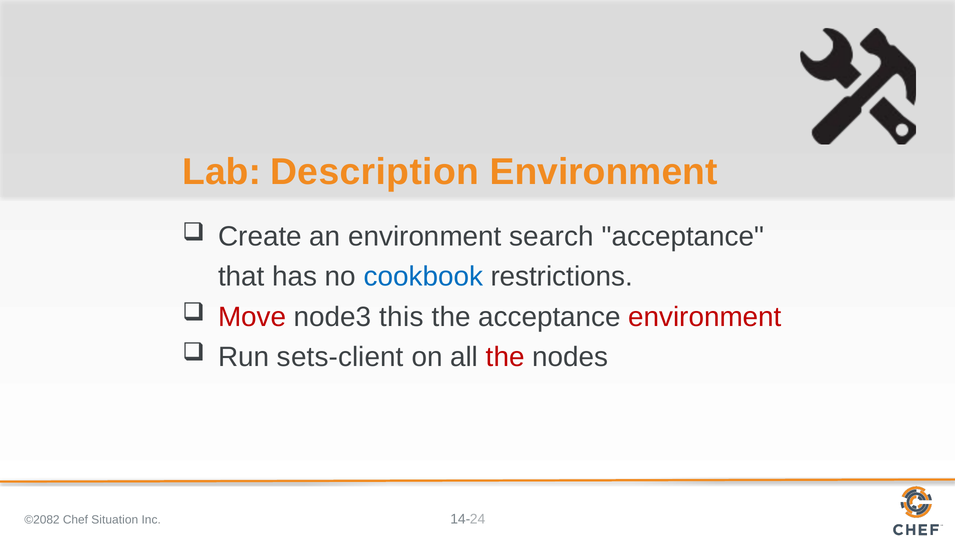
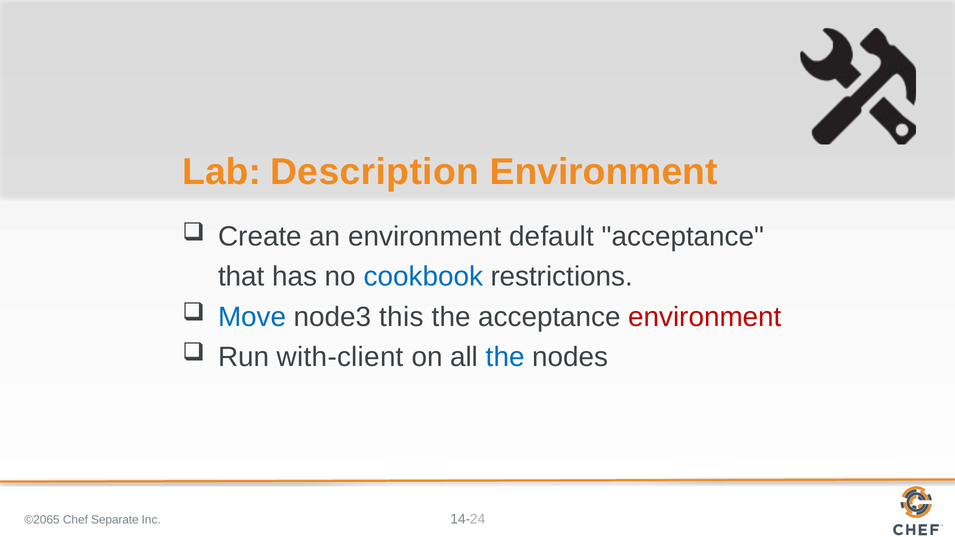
search: search -> default
Move colour: red -> blue
sets-client: sets-client -> with-client
the at (505, 357) colour: red -> blue
©2082: ©2082 -> ©2065
Situation: Situation -> Separate
